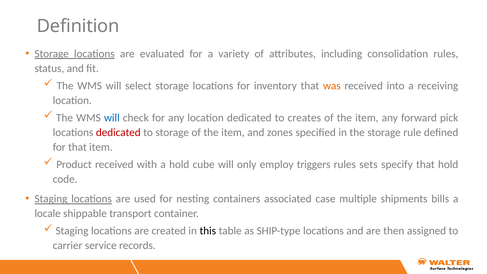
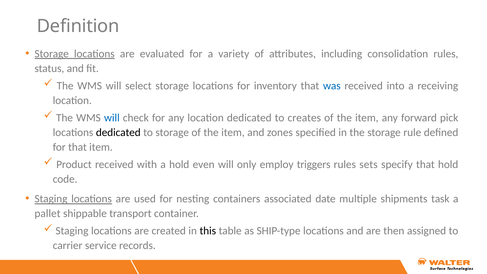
was colour: orange -> blue
dedicated at (118, 132) colour: red -> black
cube: cube -> even
case: case -> date
bills: bills -> task
locale: locale -> pallet
